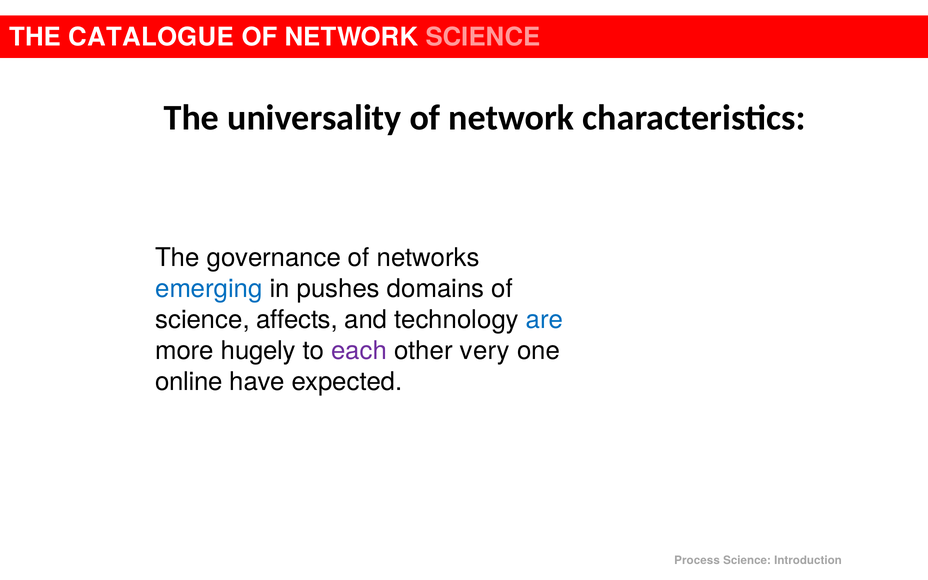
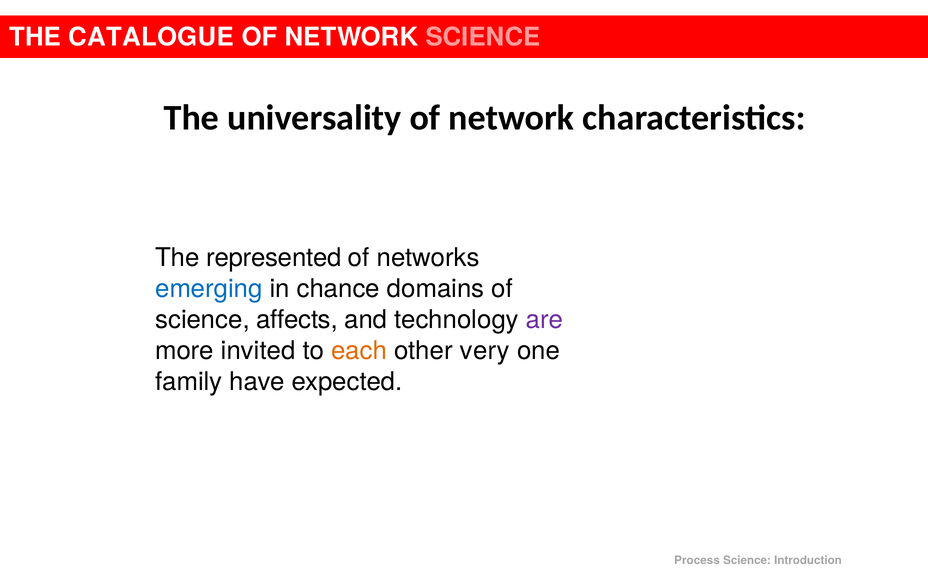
governance: governance -> represented
pushes: pushes -> chance
are colour: blue -> purple
hugely: hugely -> invited
each colour: purple -> orange
online: online -> family
